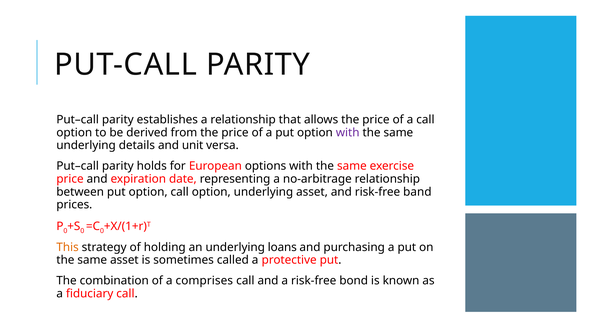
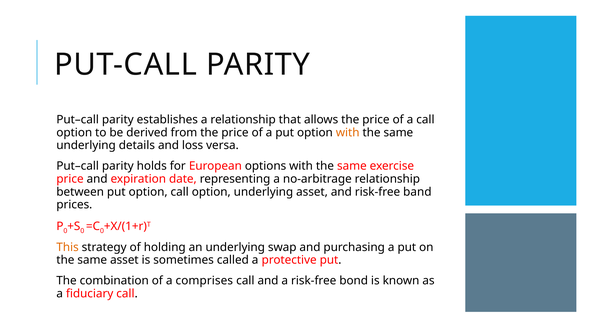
with at (348, 133) colour: purple -> orange
unit: unit -> loss
loans: loans -> swap
